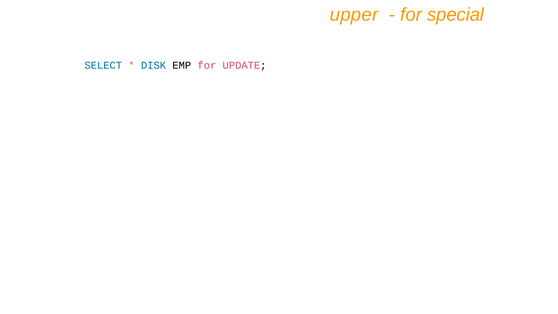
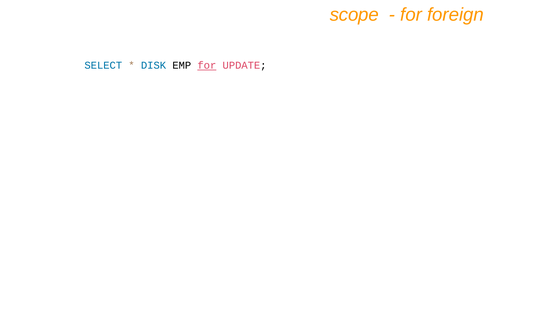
upper: upper -> scope
special: special -> foreign
for at (207, 65) underline: none -> present
